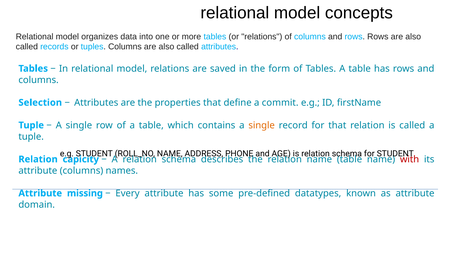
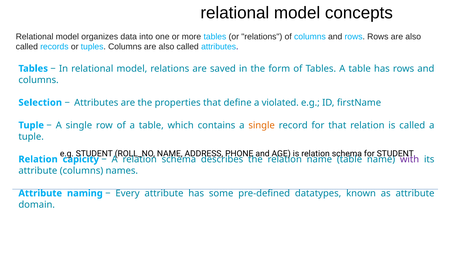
commit: commit -> violated
with colour: red -> purple
missing: missing -> naming
